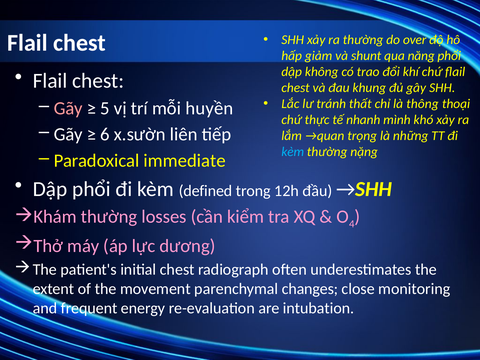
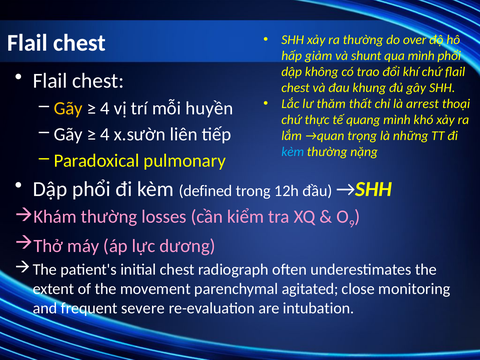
qua năng: năng -> mình
tránh: tránh -> thăm
thông: thông -> arrest
Gãy at (68, 108) colour: pink -> yellow
5 at (105, 108): 5 -> 4
nhanh: nhanh -> quang
6 at (105, 134): 6 -> 4
immediate: immediate -> pulmonary
4: 4 -> 9
changes: changes -> agitated
energy: energy -> severe
